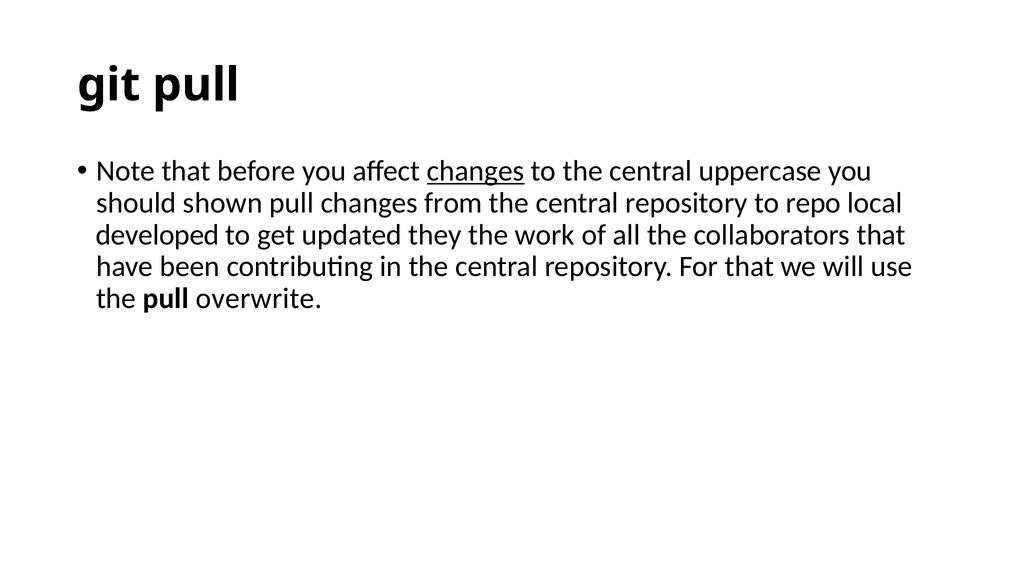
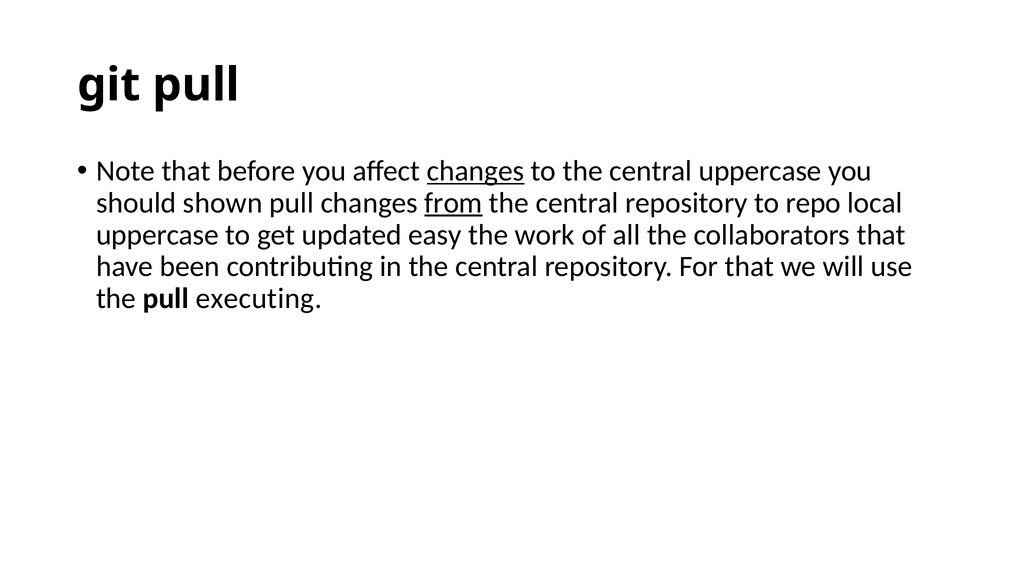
from underline: none -> present
developed at (158, 235): developed -> uppercase
they: they -> easy
overwrite: overwrite -> executing
